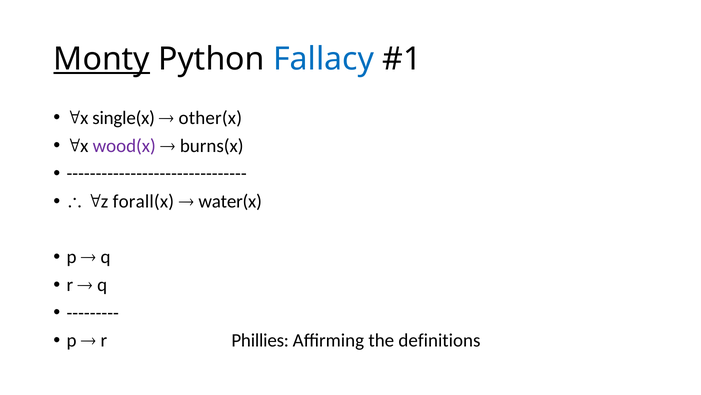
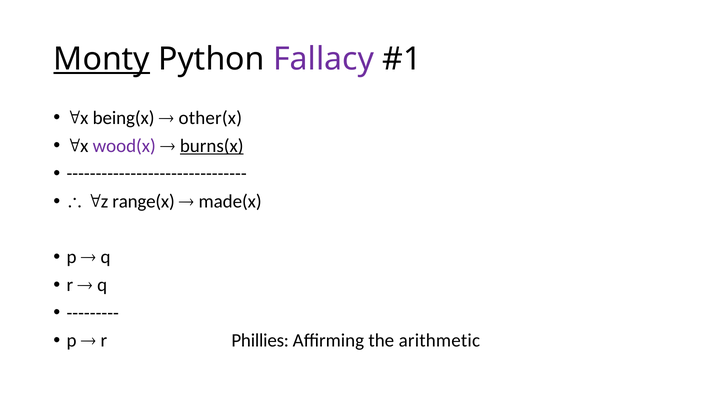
Fallacy colour: blue -> purple
single(x: single(x -> being(x
burns(x underline: none -> present
forall(x: forall(x -> range(x
water(x: water(x -> made(x
definitions: definitions -> arithmetic
